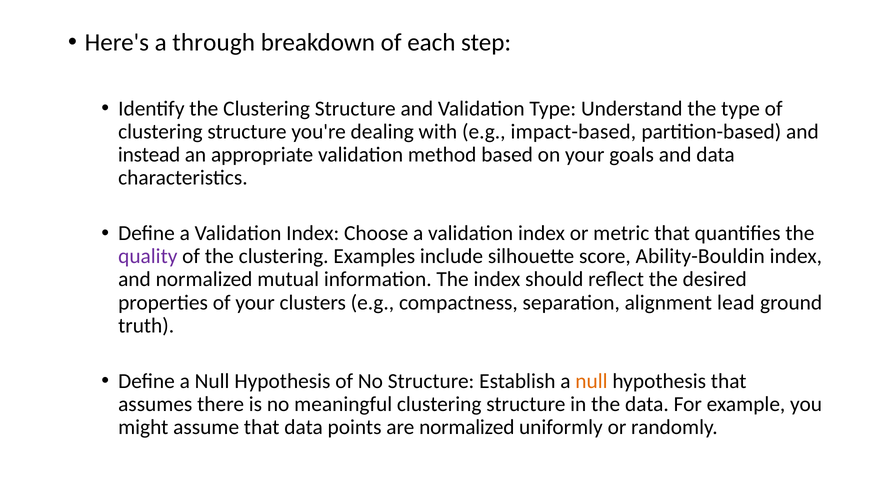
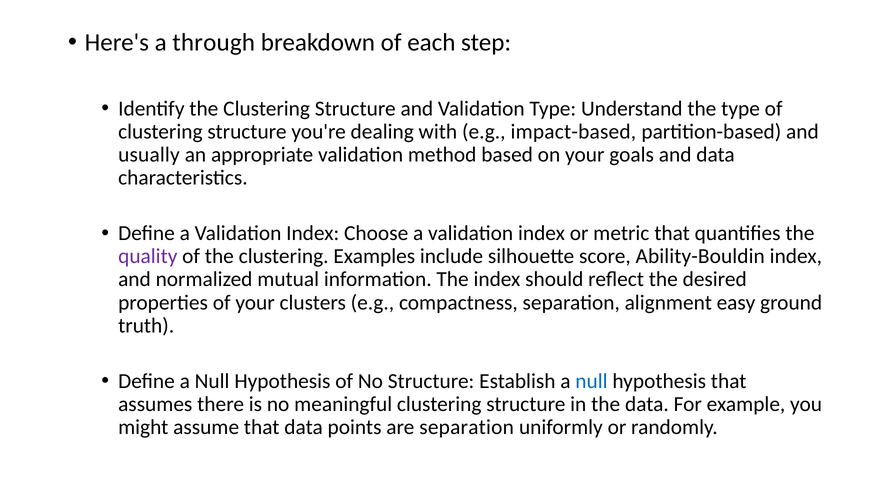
instead: instead -> usually
lead: lead -> easy
null at (591, 381) colour: orange -> blue
are normalized: normalized -> separation
